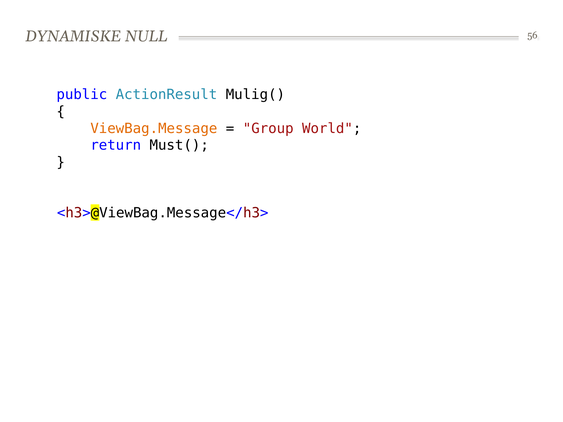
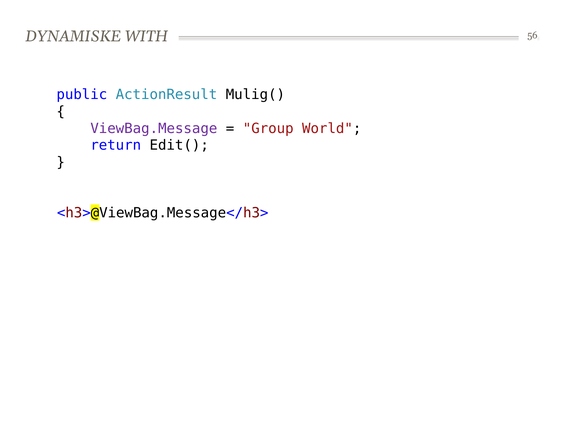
NULL: NULL -> WITH
ViewBag.Message colour: orange -> purple
Must(: Must( -> Edit(
